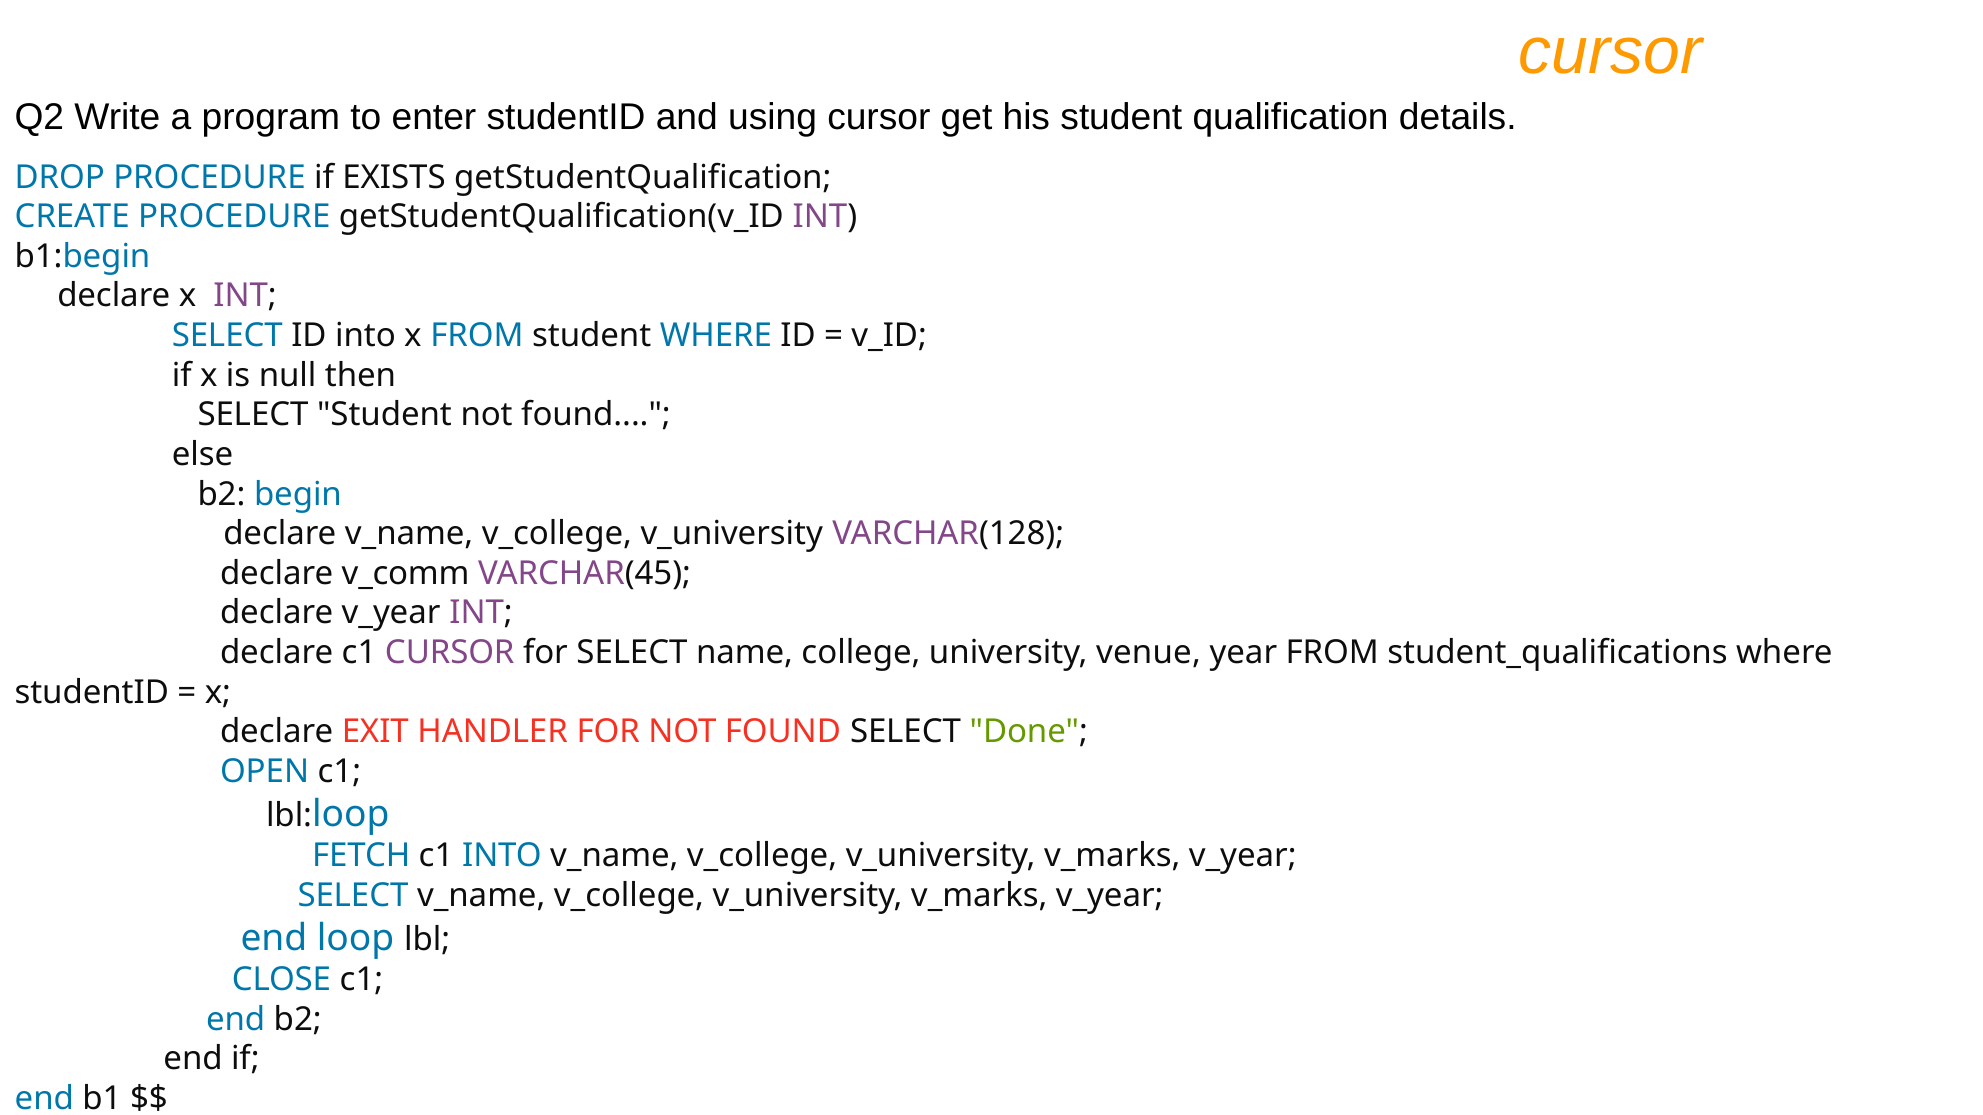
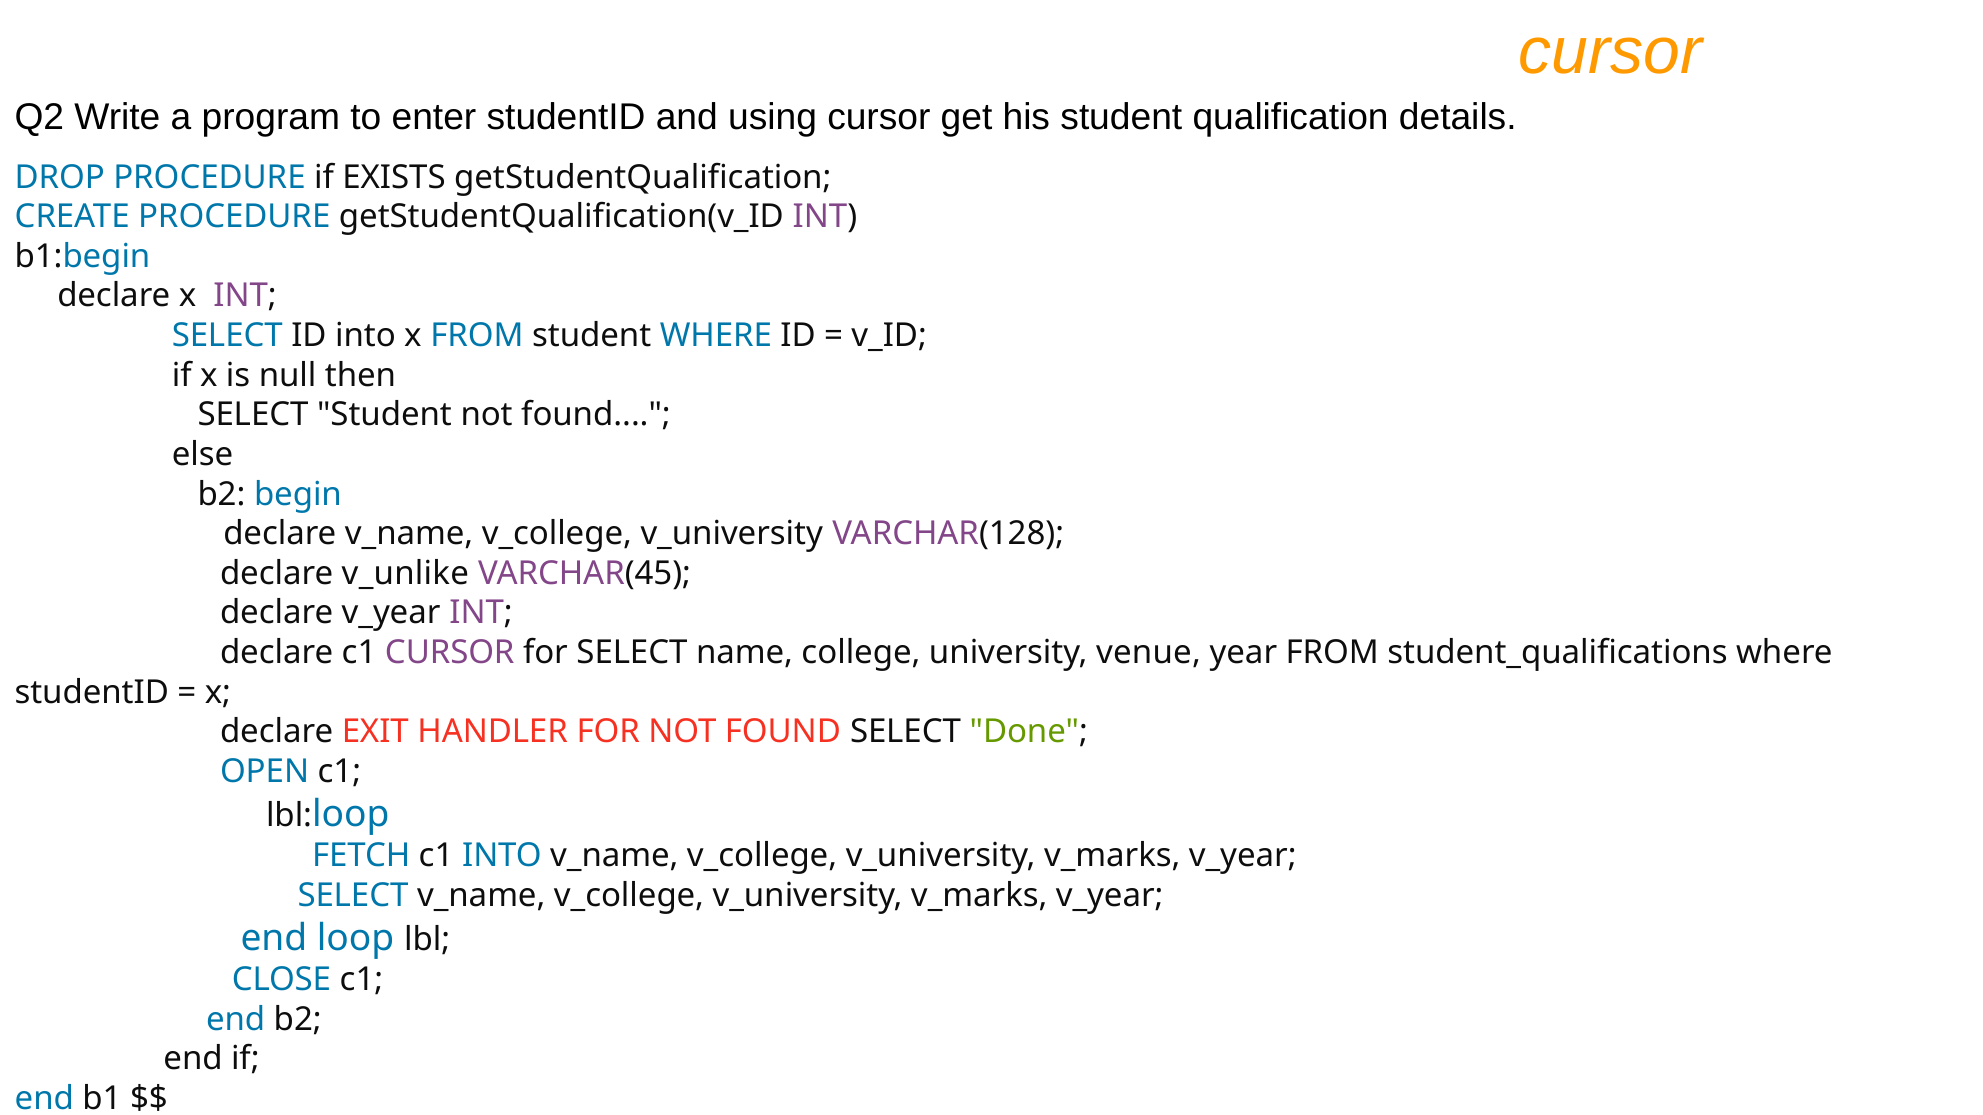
v_comm: v_comm -> v_unlike
